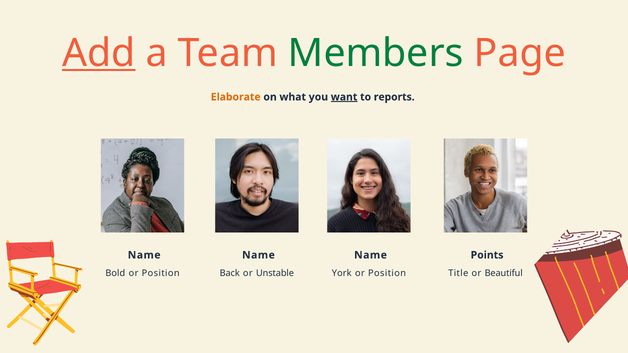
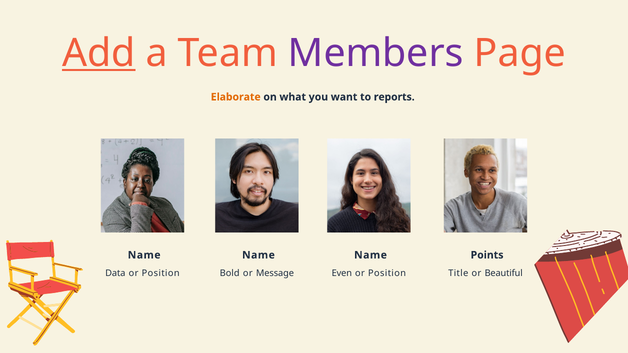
Members colour: green -> purple
want underline: present -> none
Bold: Bold -> Data
Back: Back -> Bold
Unstable: Unstable -> Message
York: York -> Even
